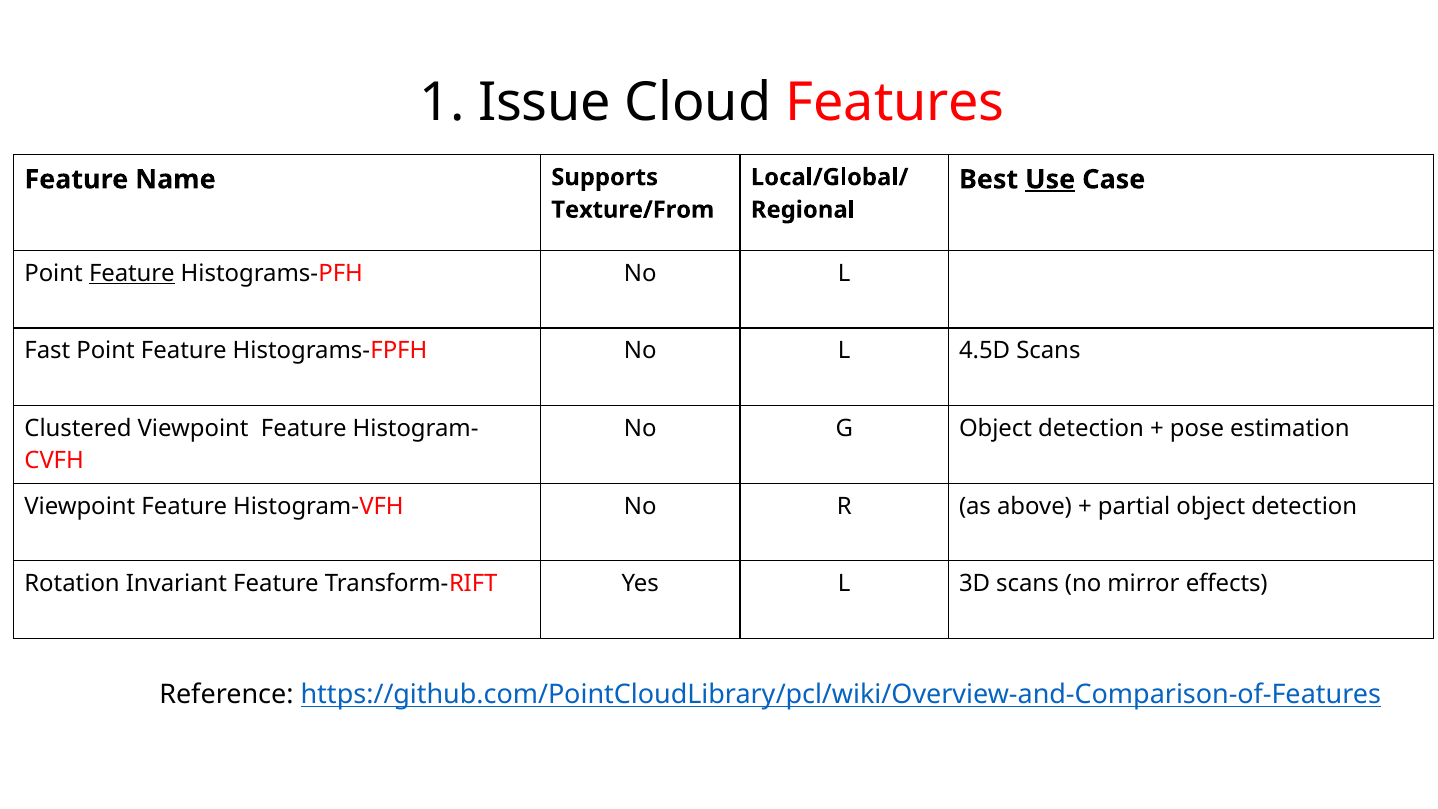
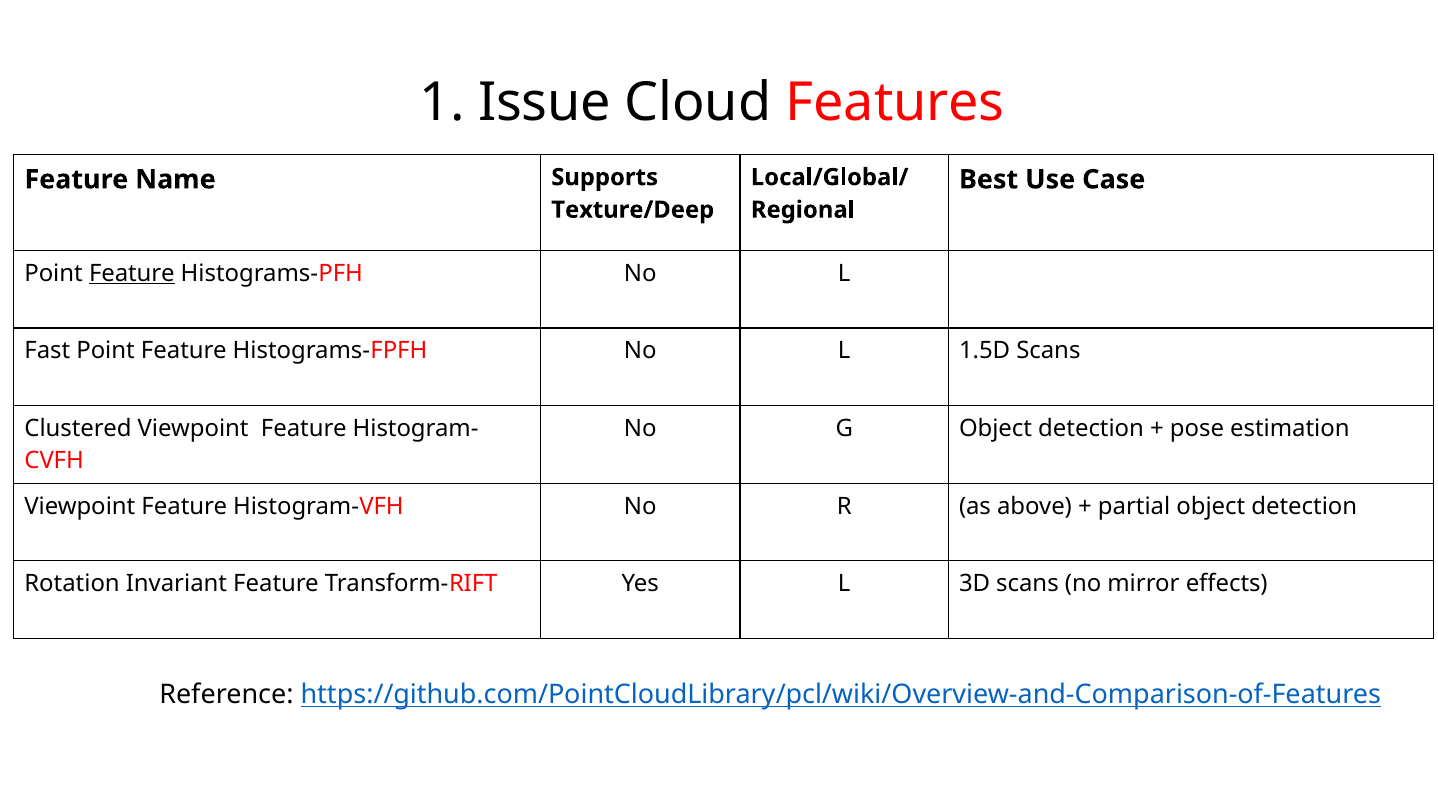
Use underline: present -> none
Texture/From: Texture/From -> Texture/Deep
4.5D: 4.5D -> 1.5D
